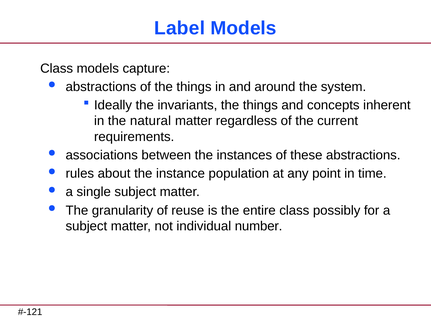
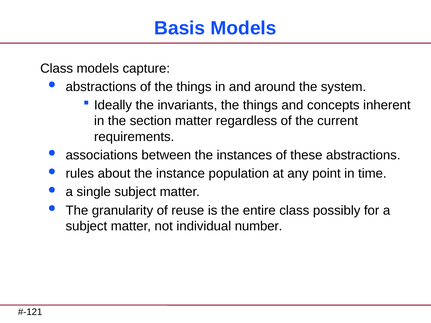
Label: Label -> Basis
natural: natural -> section
